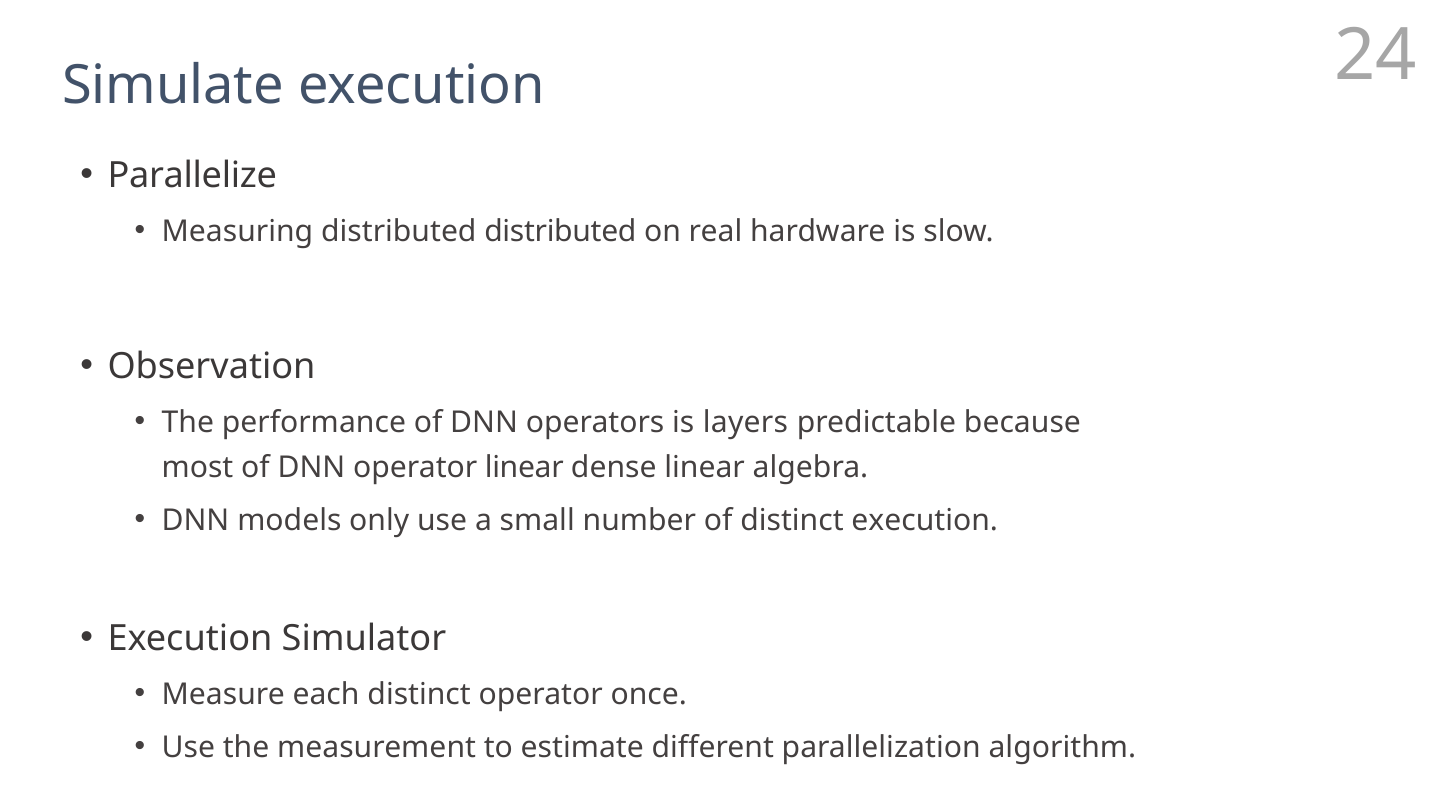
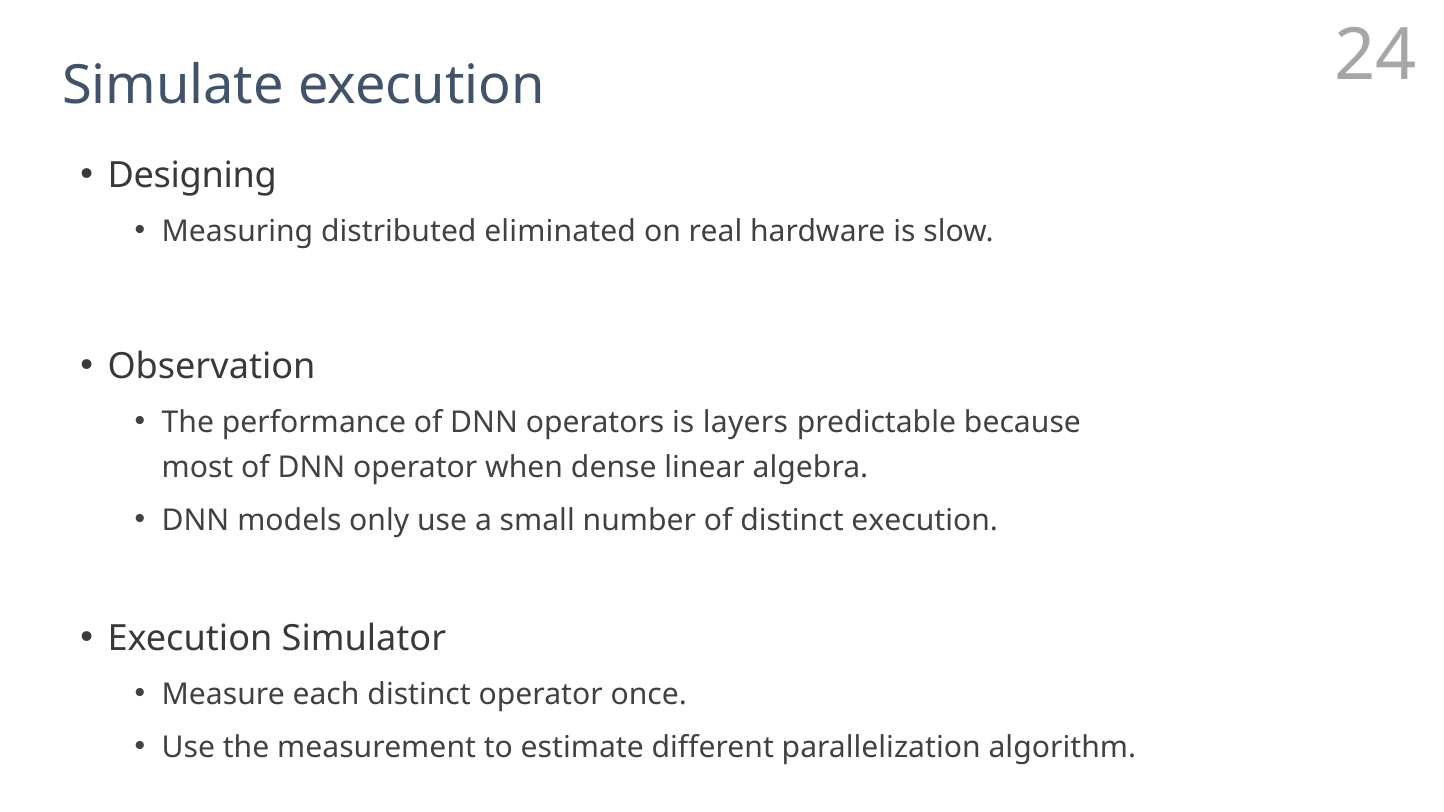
Parallelize: Parallelize -> Designing
distributed distributed: distributed -> eliminated
operator linear: linear -> when
